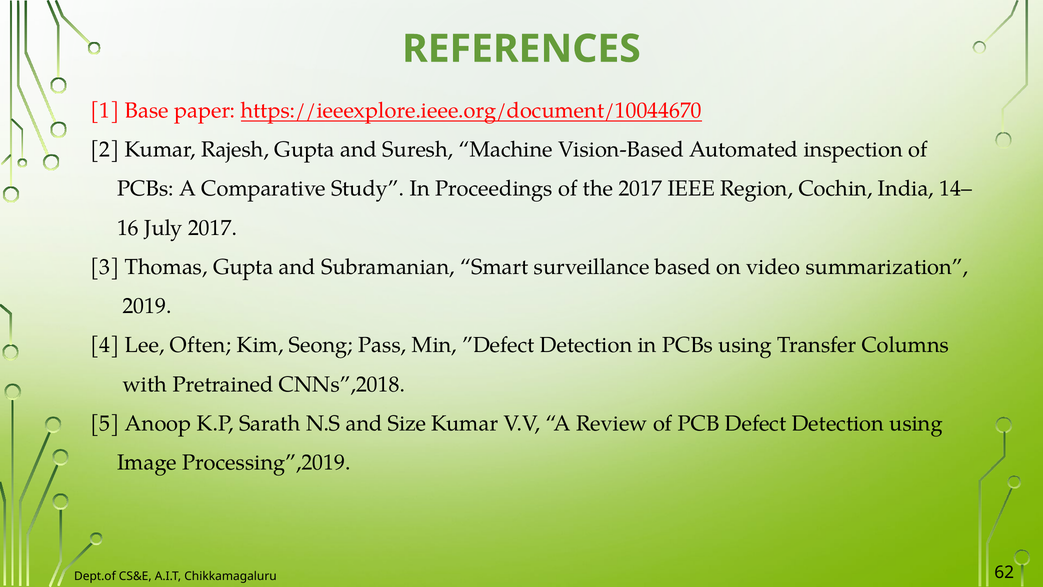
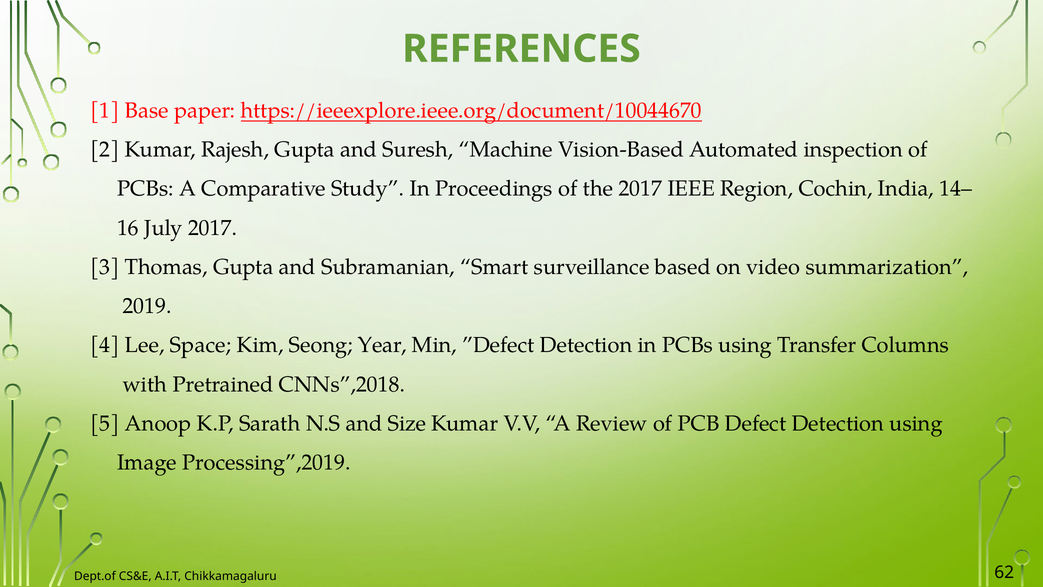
Often: Often -> Space
Pass: Pass -> Year
